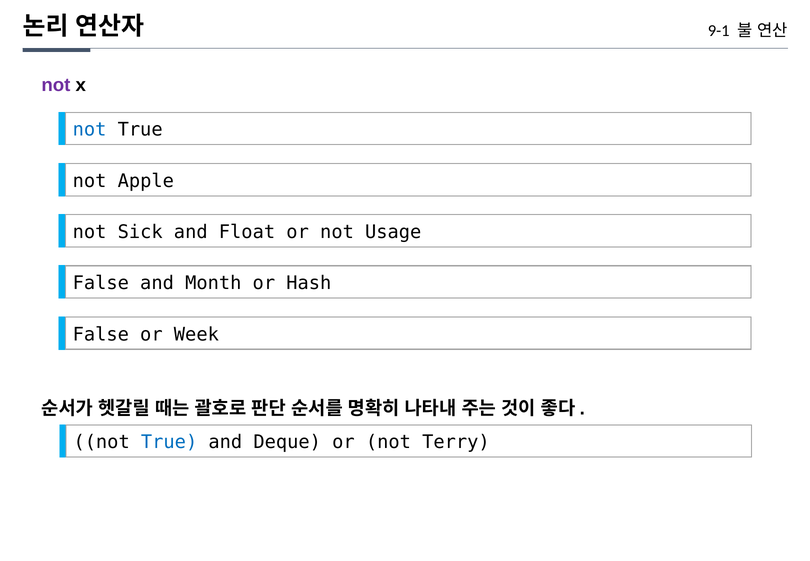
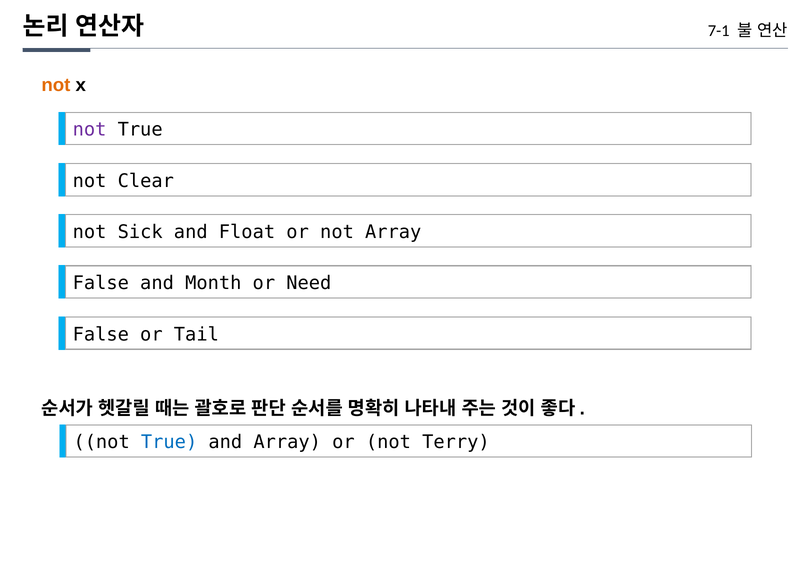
9-1: 9-1 -> 7-1
not at (56, 85) colour: purple -> orange
not at (90, 130) colour: blue -> purple
Apple: Apple -> Clear
not Usage: Usage -> Array
Hash: Hash -> Need
Week: Week -> Tail
and Deque: Deque -> Array
